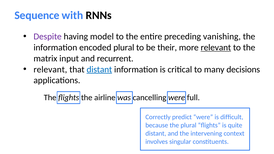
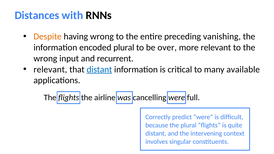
Sequence: Sequence -> Distances
Despite colour: purple -> orange
having model: model -> wrong
their: their -> over
relevant at (216, 48) underline: present -> none
matrix at (45, 58): matrix -> wrong
decisions: decisions -> available
